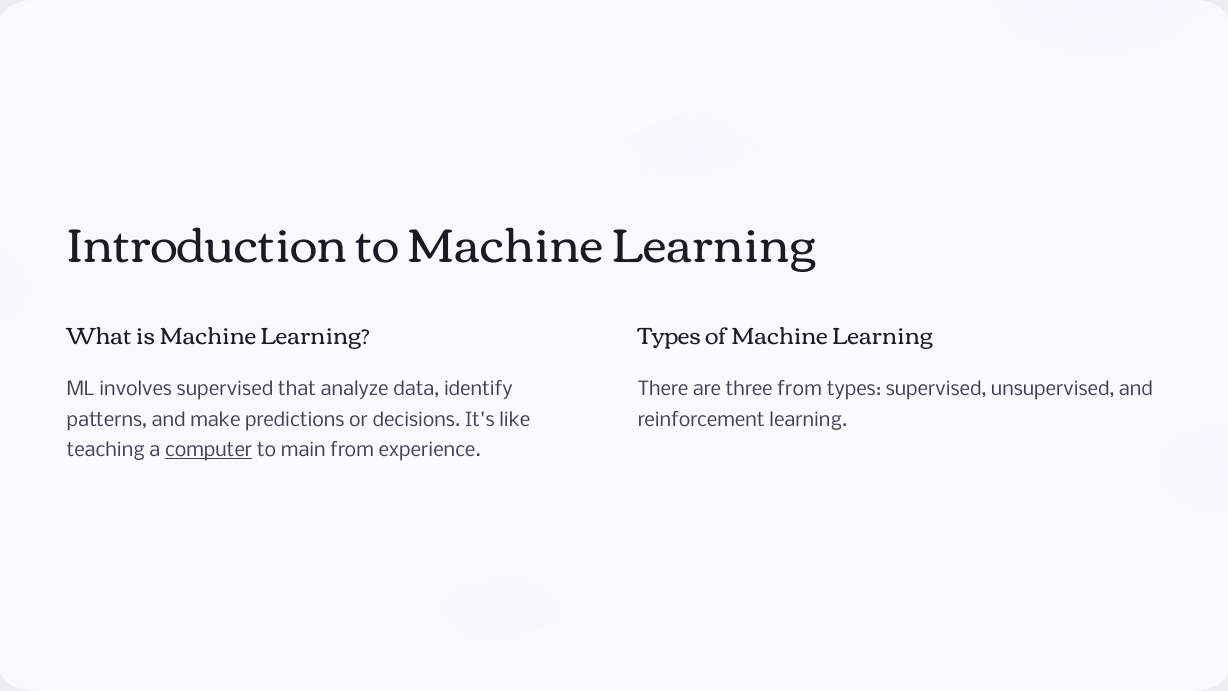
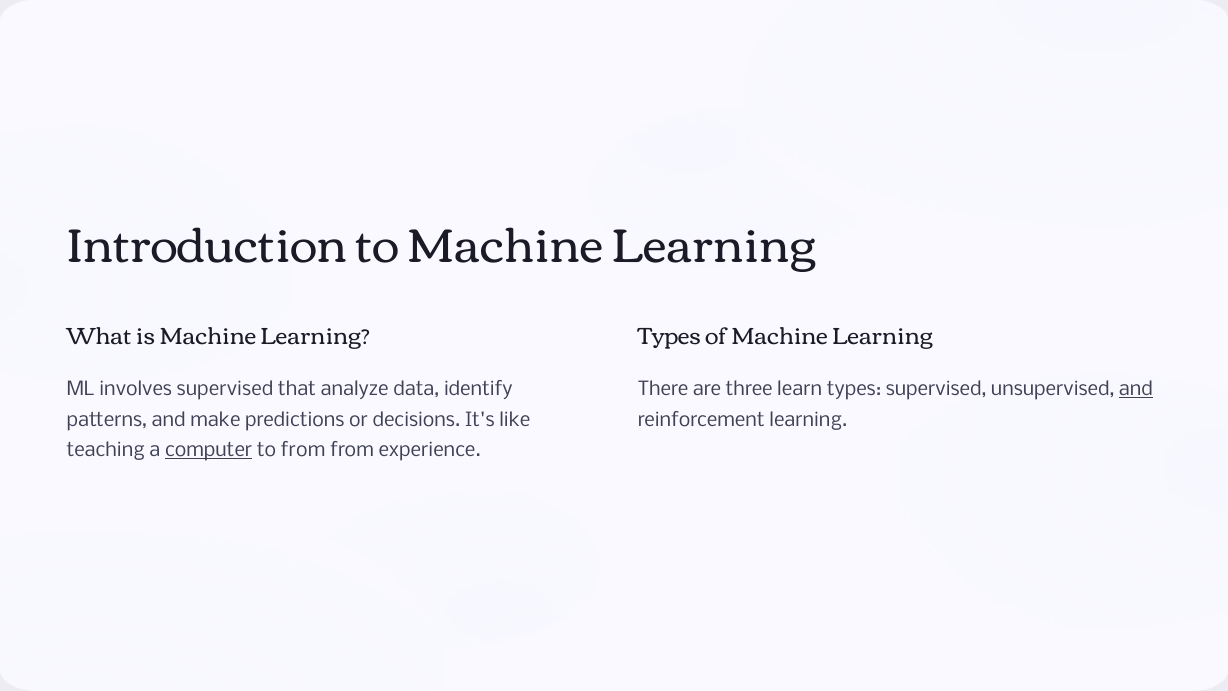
three from: from -> learn
and at (1136, 390) underline: none -> present
to main: main -> from
